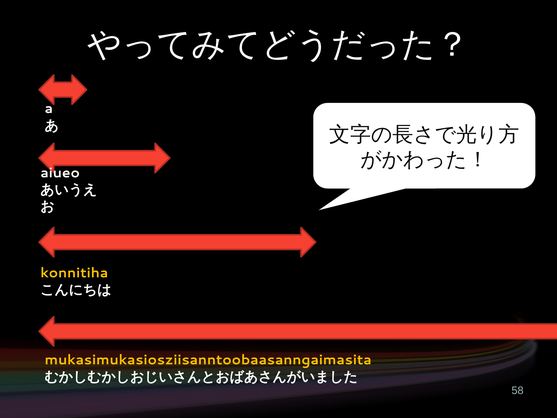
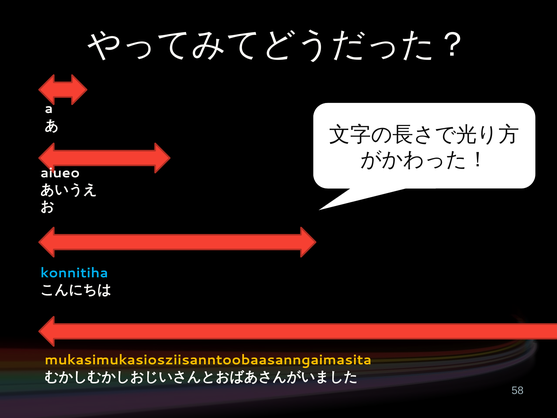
konnitiha colour: yellow -> light blue
